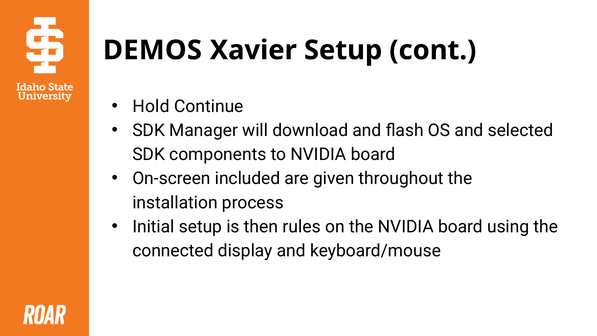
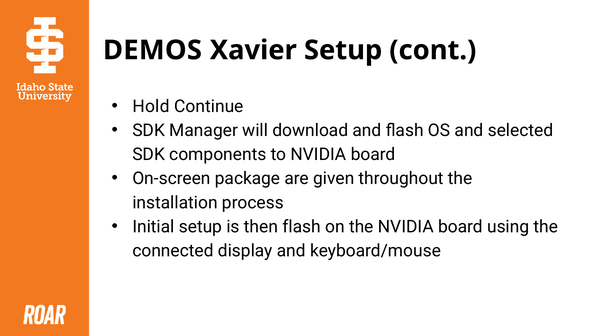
included: included -> package
then rules: rules -> flash
